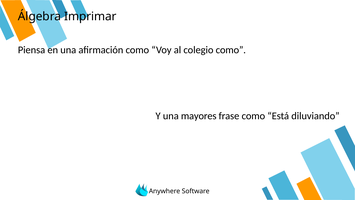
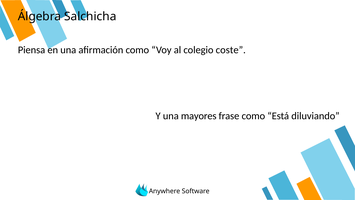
Imprimar: Imprimar -> Salchicha
colegio como: como -> coste
